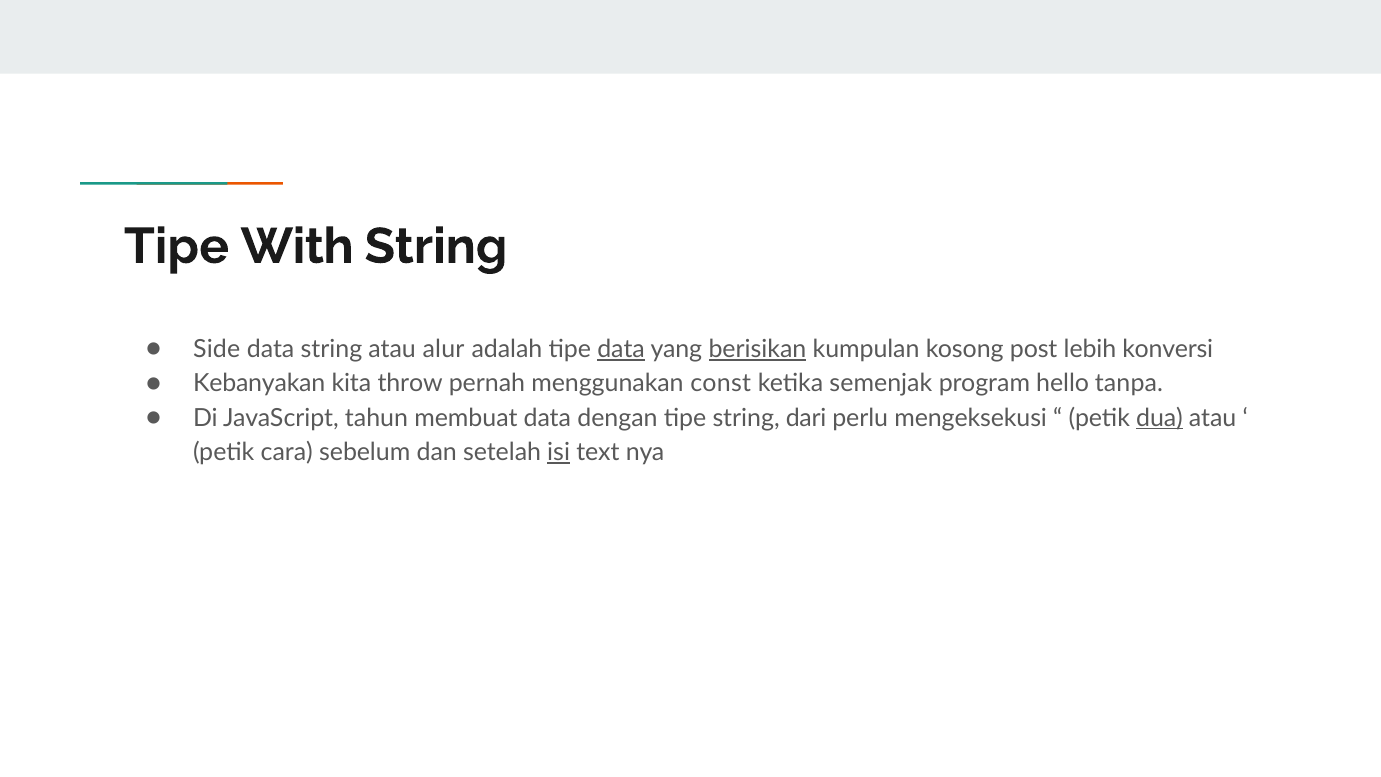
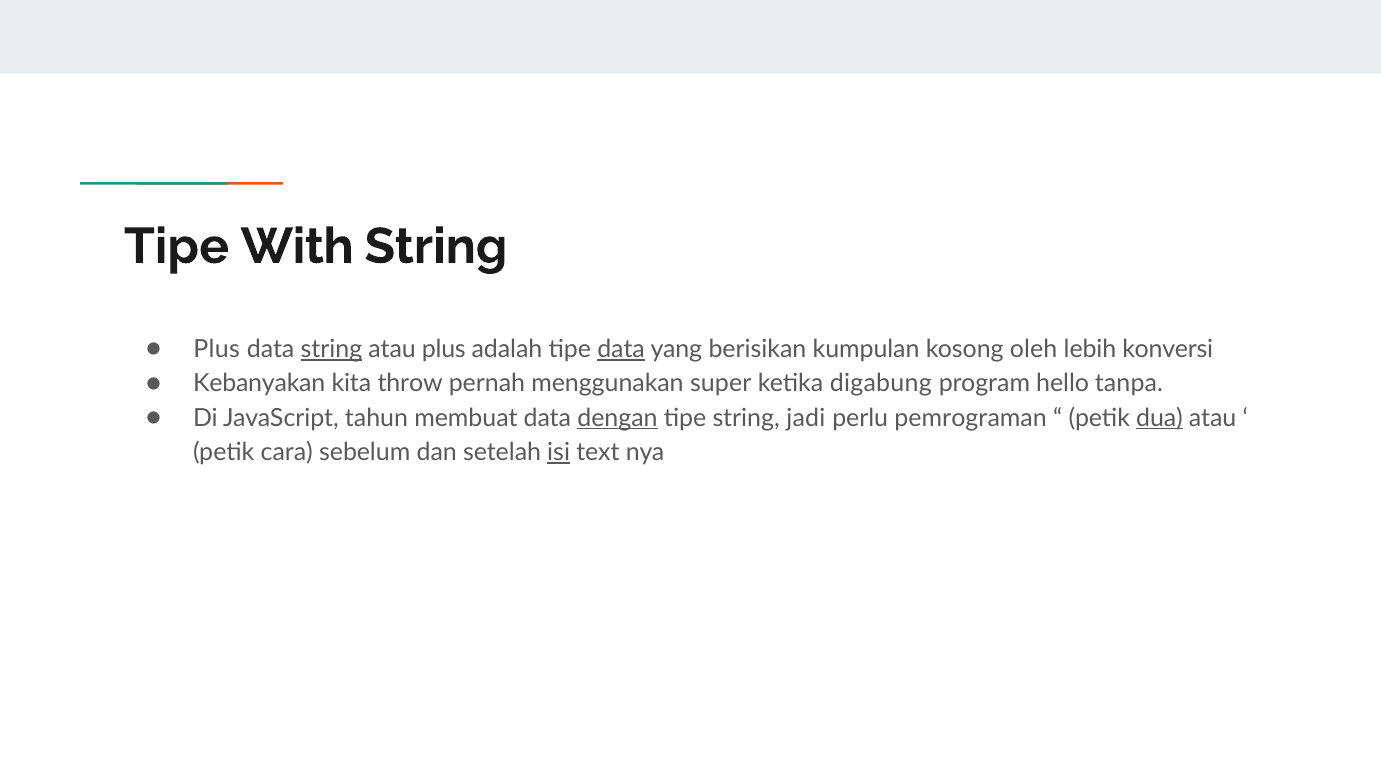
Side at (217, 349): Side -> Plus
string at (331, 349) underline: none -> present
atau alur: alur -> plus
berisikan underline: present -> none
post: post -> oleh
const: const -> super
semenjak: semenjak -> digabung
dengan underline: none -> present
dari: dari -> jadi
mengeksekusi: mengeksekusi -> pemrograman
